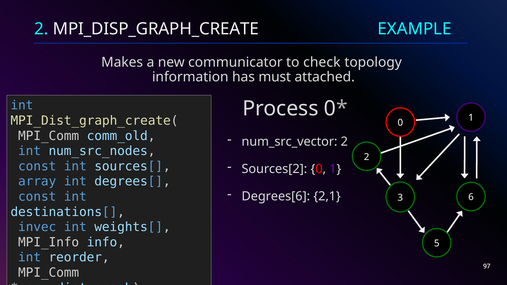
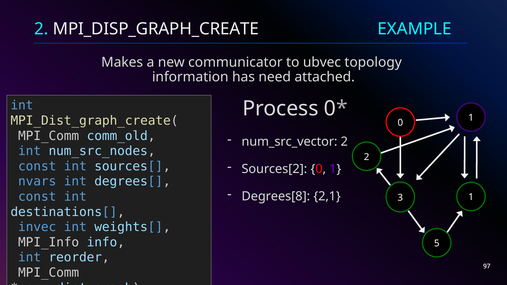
check: check -> ubvec
must: must -> need
array: array -> nvars
Degrees[6: Degrees[6 -> Degrees[8
3 6: 6 -> 1
